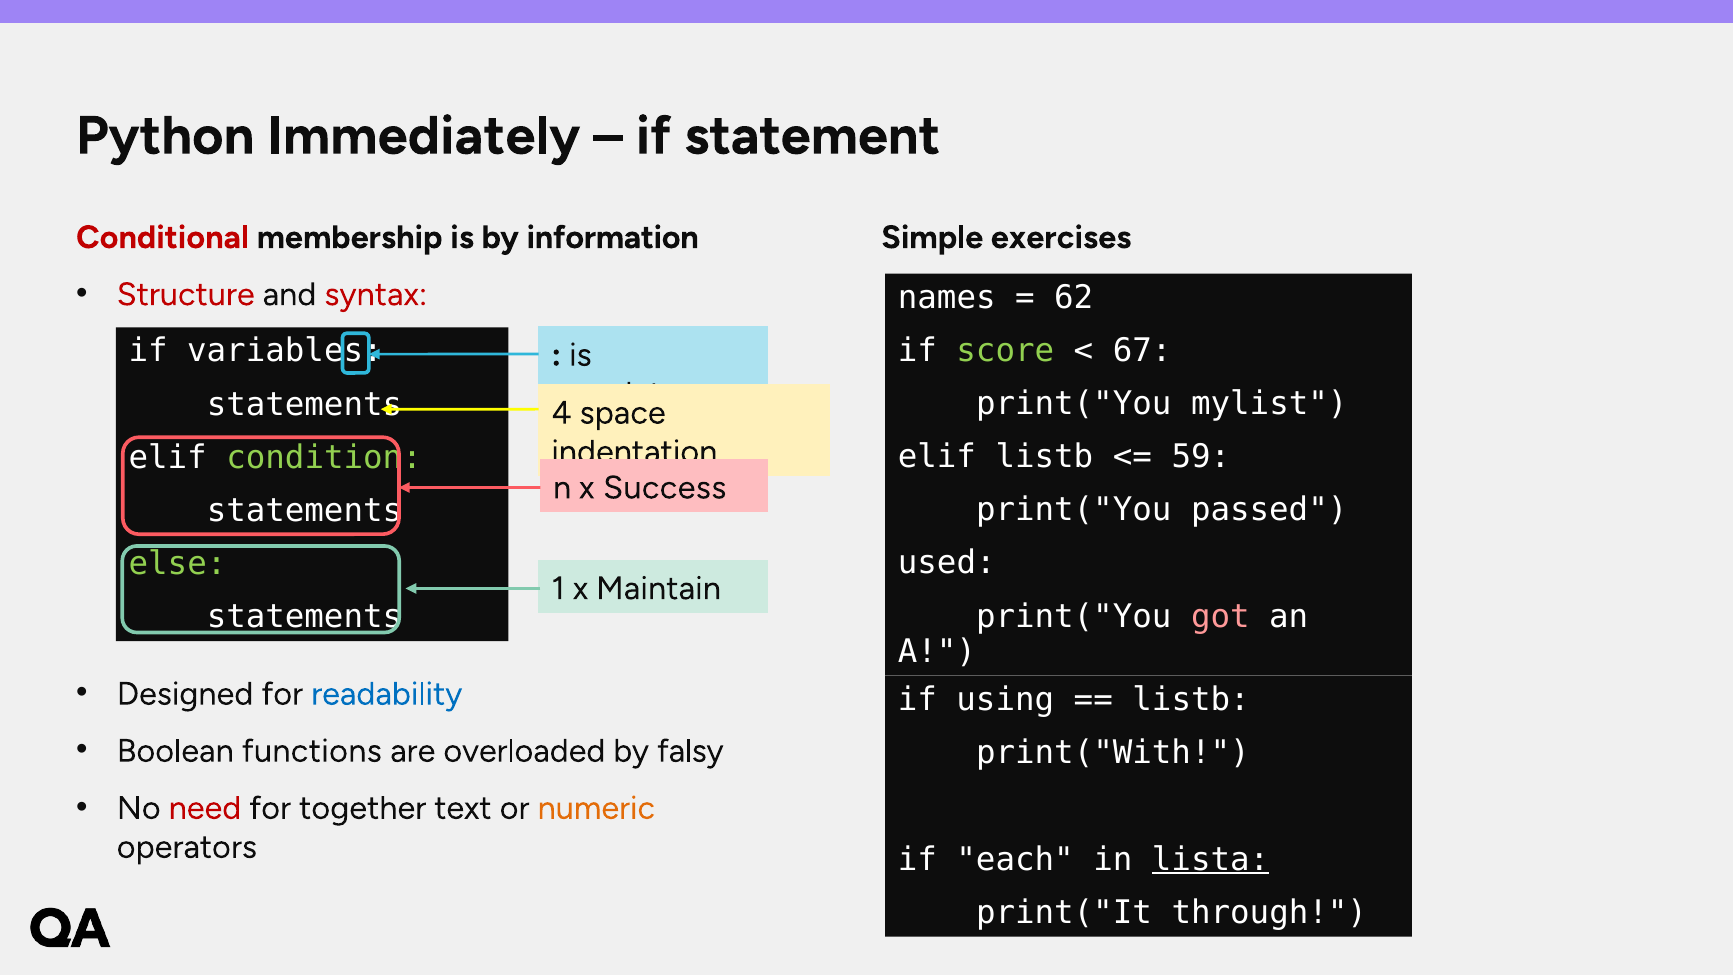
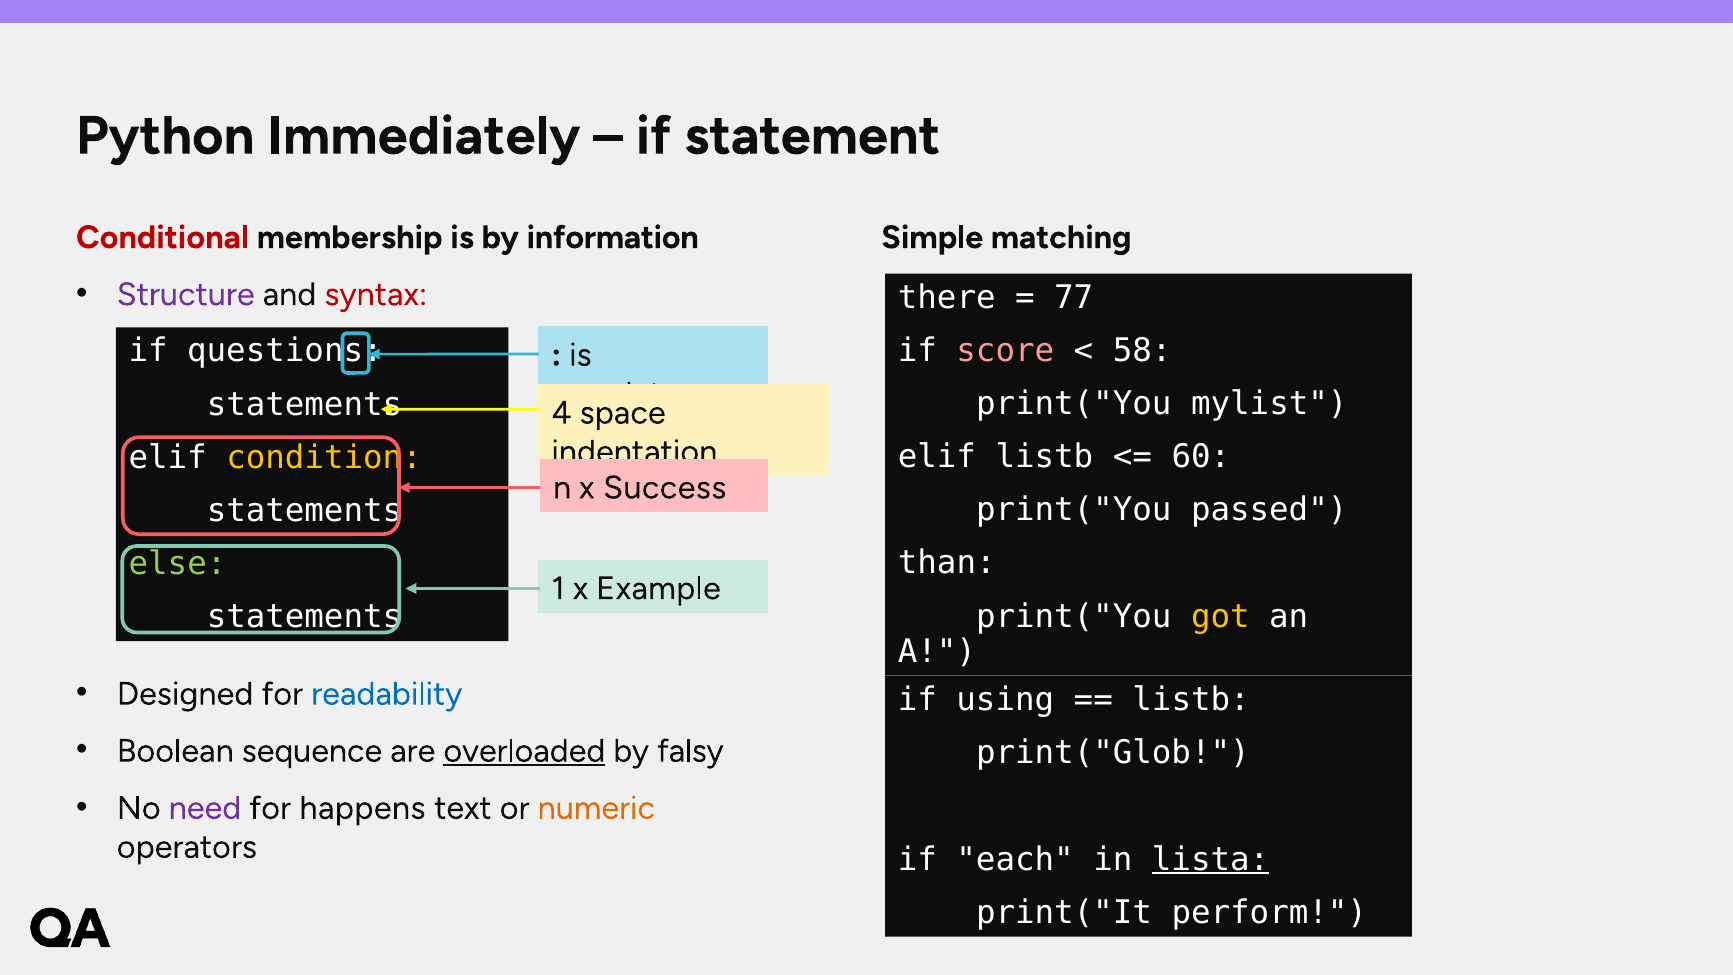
exercises: exercises -> matching
Structure colour: red -> purple
names: names -> there
62: 62 -> 77
score colour: light green -> pink
67: 67 -> 58
variables: variables -> questions
59: 59 -> 60
condition colour: light green -> yellow
used: used -> than
Maintain: Maintain -> Example
got colour: pink -> yellow
functions: functions -> sequence
overloaded underline: none -> present
print("With: print("With -> print("Glob
need colour: red -> purple
together: together -> happens
through: through -> perform
